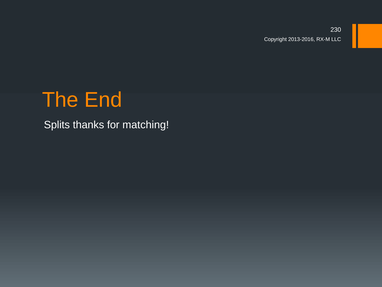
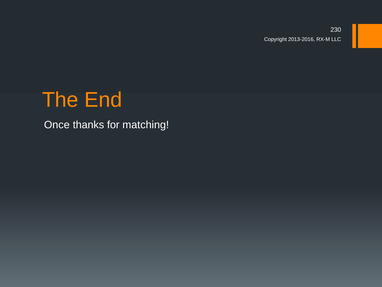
Splits: Splits -> Once
